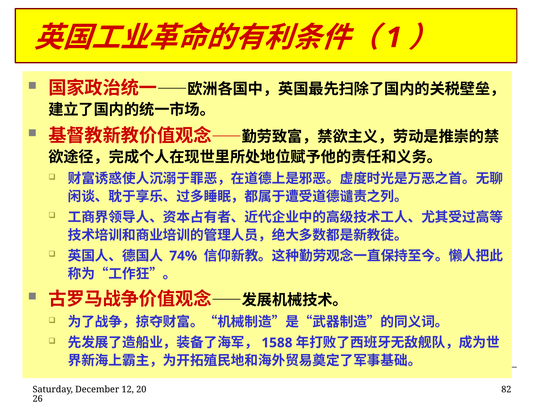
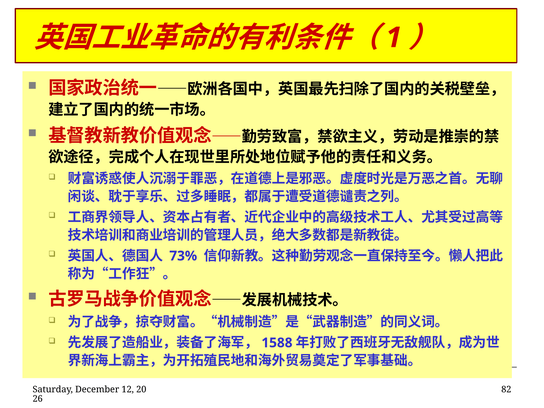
74%: 74% -> 73%
